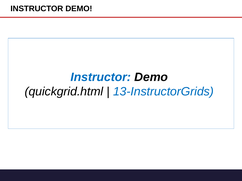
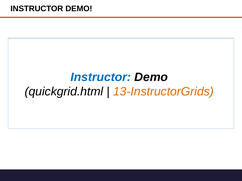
13-InstructorGrids colour: blue -> orange
